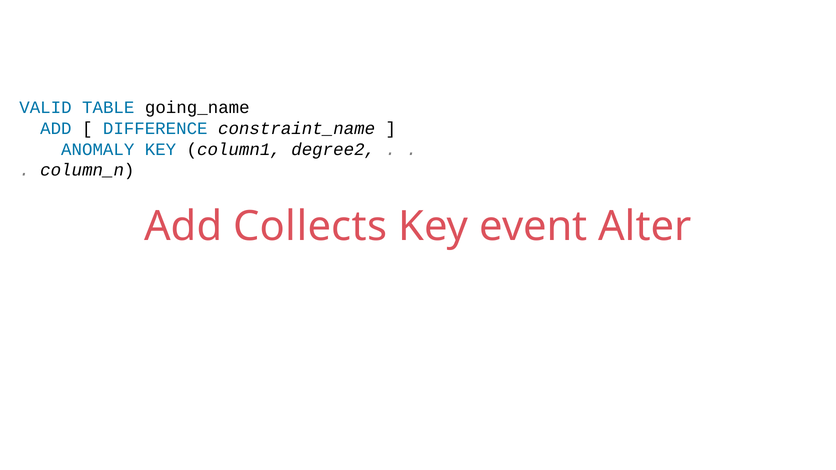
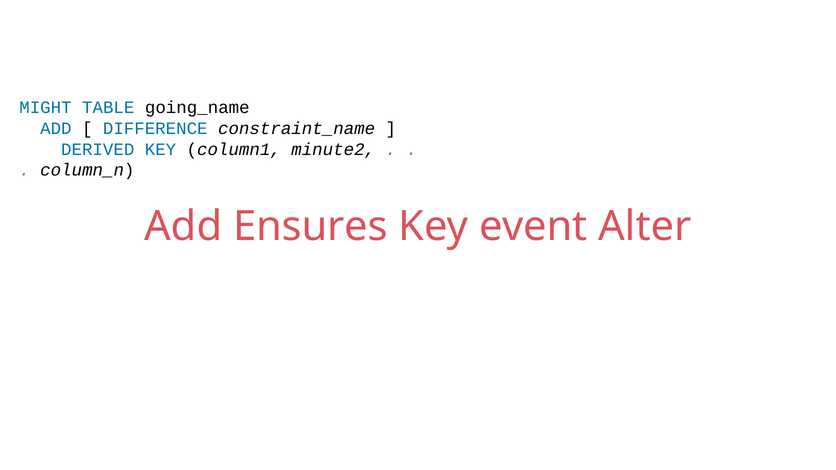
VALID: VALID -> MIGHT
ANOMALY: ANOMALY -> DERIVED
degree2: degree2 -> minute2
Collects: Collects -> Ensures
